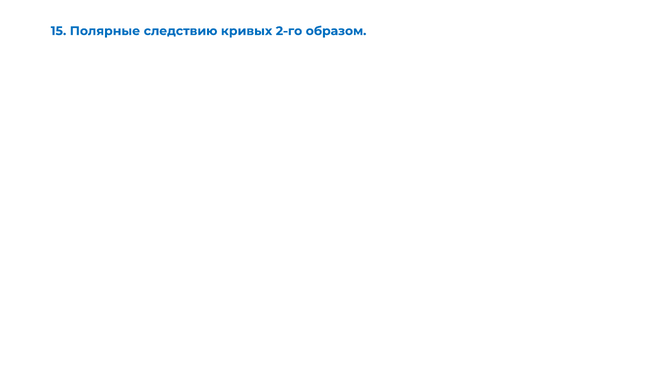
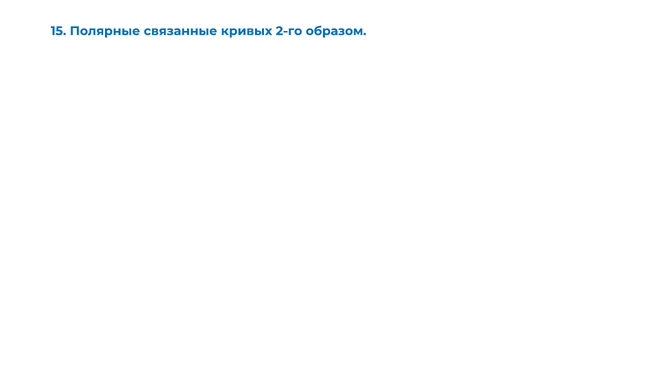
следствию: следствию -> связанные
